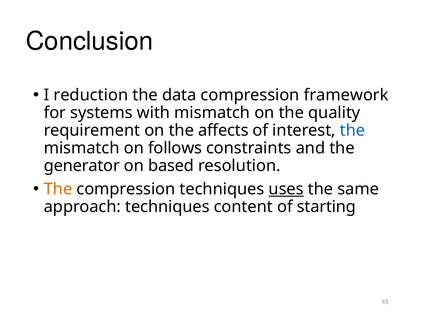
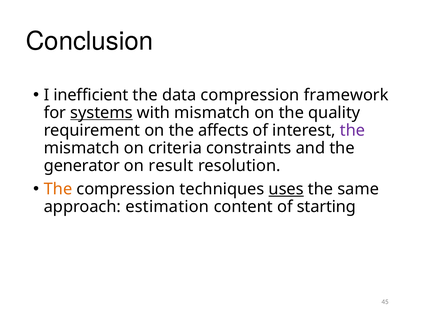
reduction: reduction -> inefficient
systems underline: none -> present
the at (353, 130) colour: blue -> purple
follows: follows -> criteria
based: based -> result
approach techniques: techniques -> estimation
